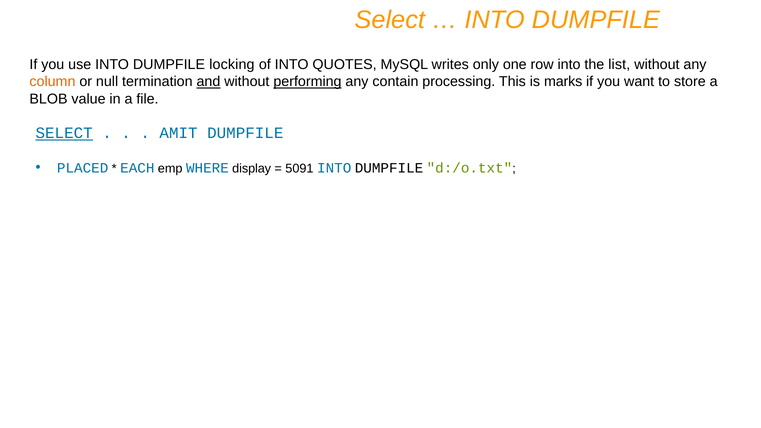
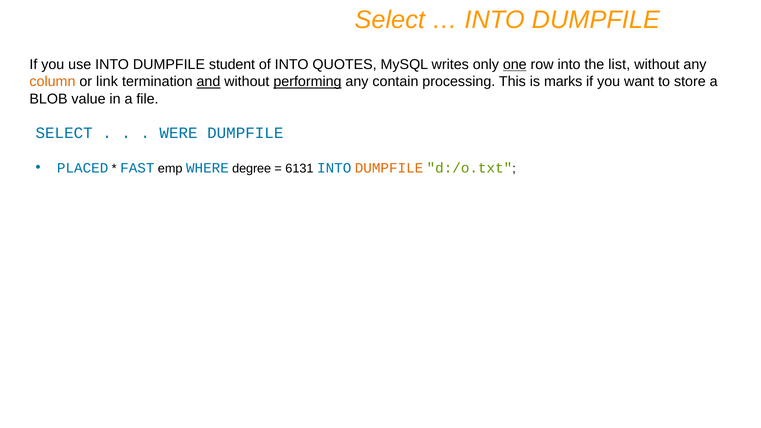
locking: locking -> student
one underline: none -> present
null: null -> link
SELECT at (64, 133) underline: present -> none
AMIT: AMIT -> WERE
EACH: EACH -> FAST
display: display -> degree
5091: 5091 -> 6131
DUMPFILE at (389, 168) colour: black -> orange
